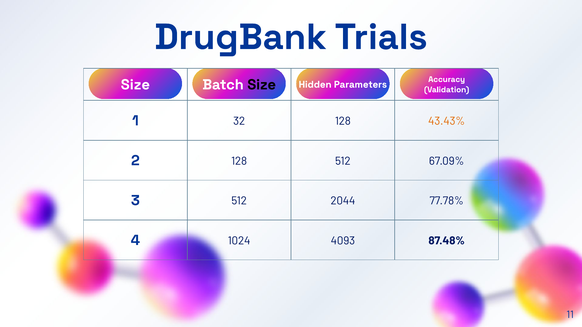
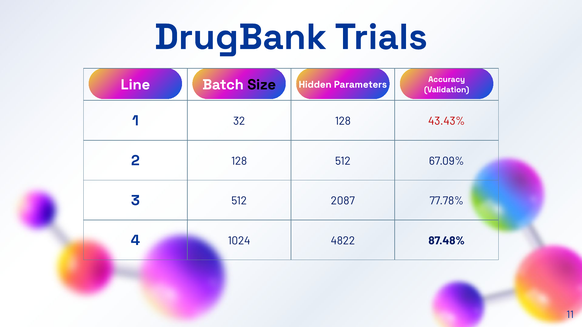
Size at (135, 85): Size -> Line
43.43% colour: orange -> red
2044: 2044 -> 2087
4093: 4093 -> 4822
